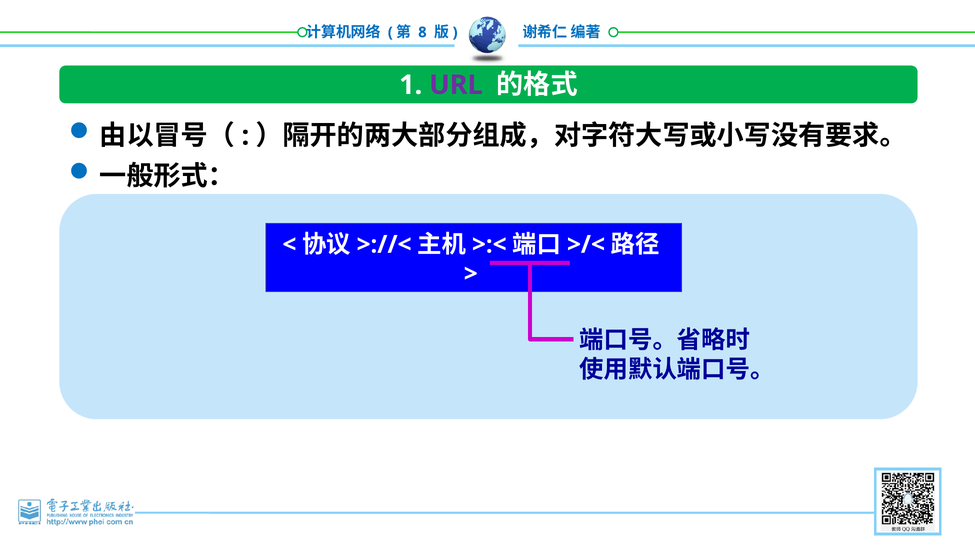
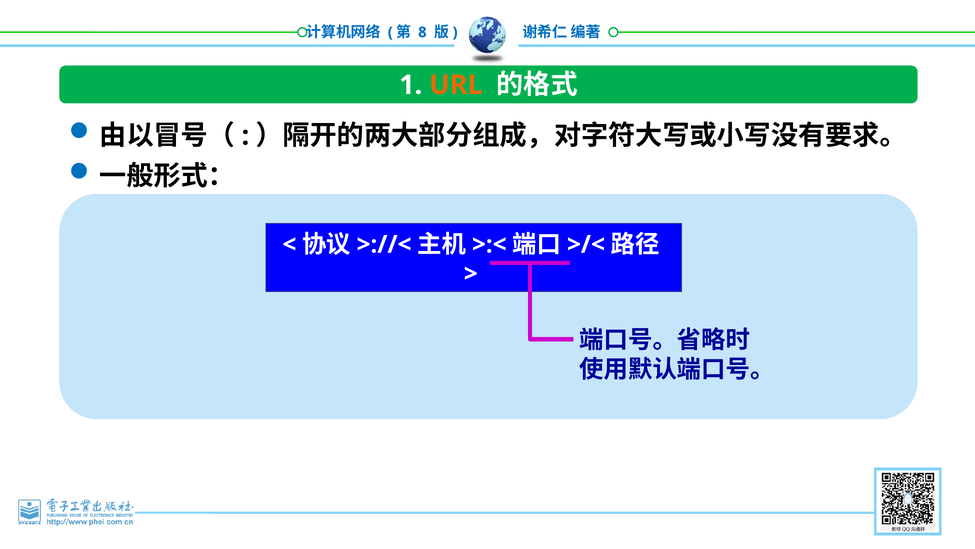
URL colour: purple -> orange
